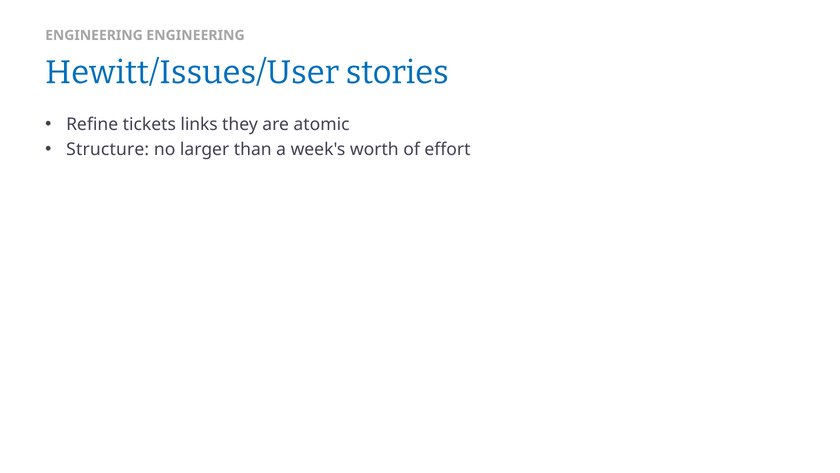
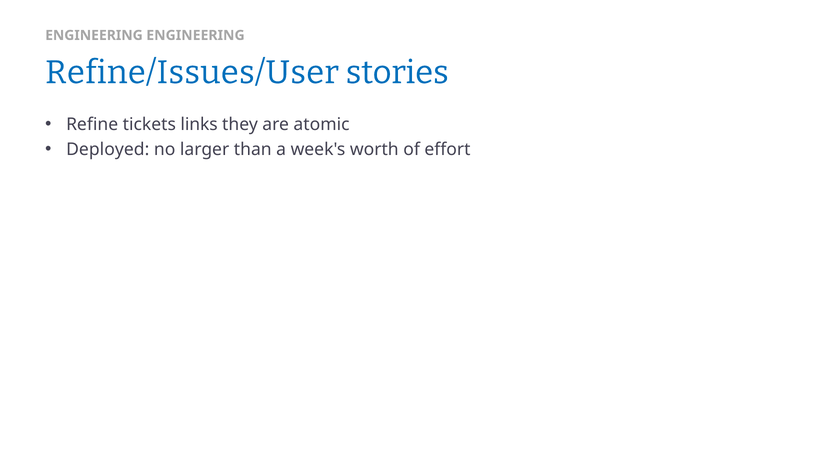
Hewitt/Issues/User: Hewitt/Issues/User -> Refine/Issues/User
Structure: Structure -> Deployed
